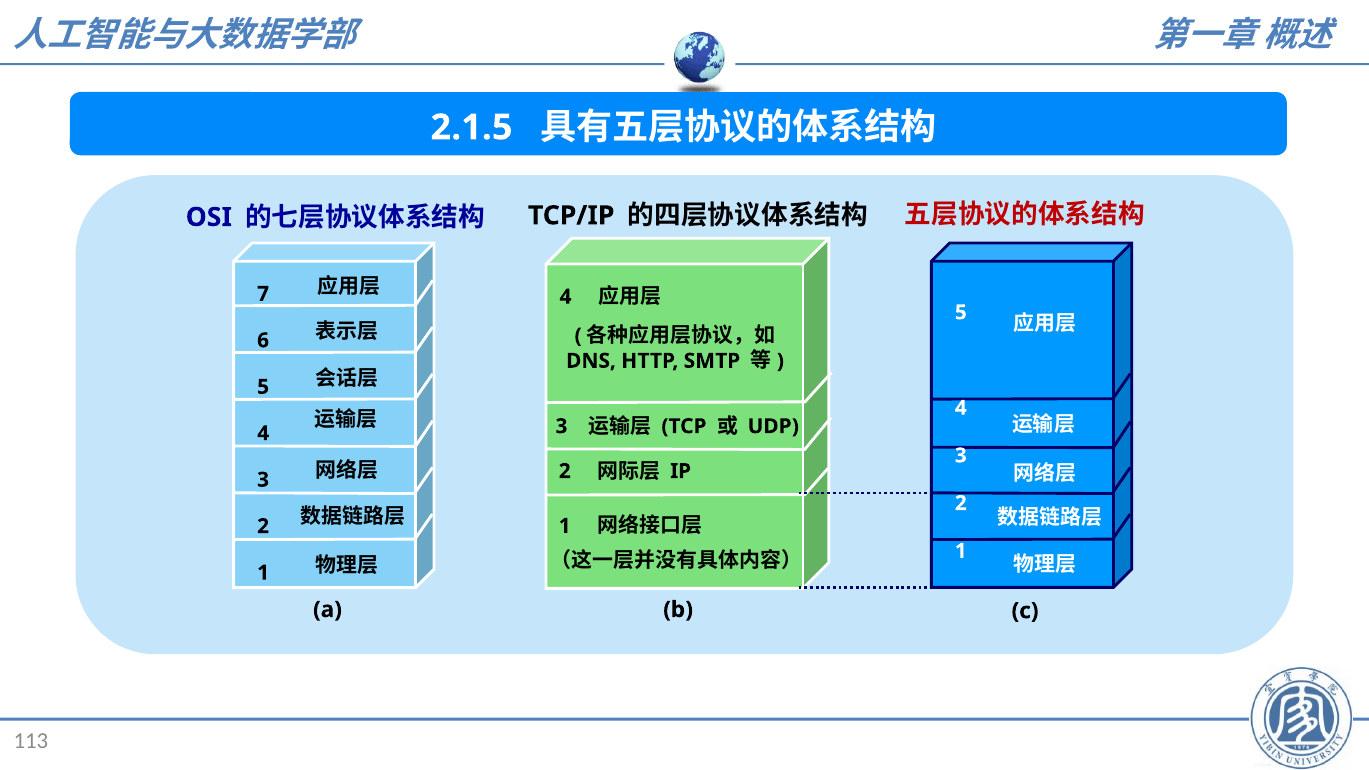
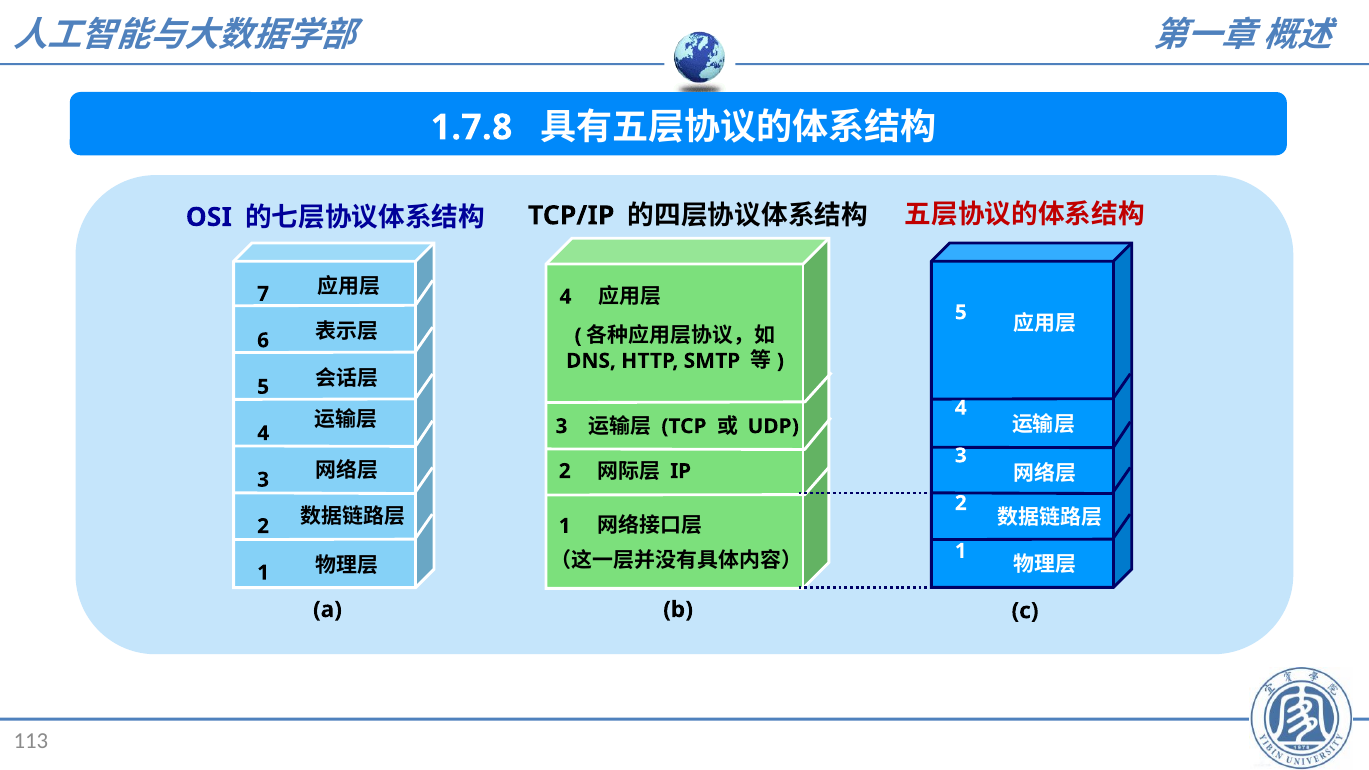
2.1.5: 2.1.5 -> 1.7.8
